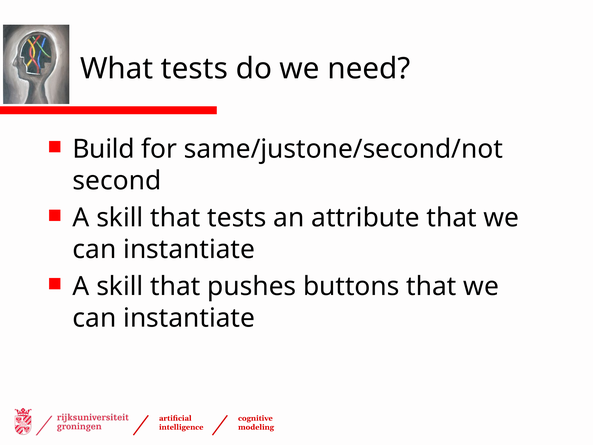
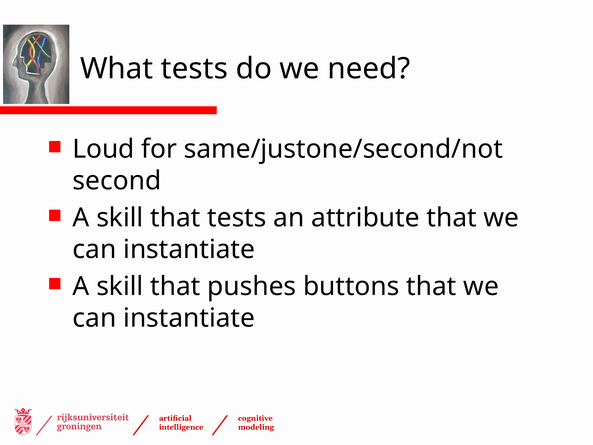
Build: Build -> Loud
